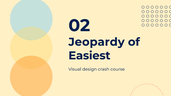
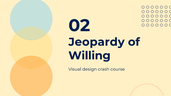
Easiest: Easiest -> Willing
